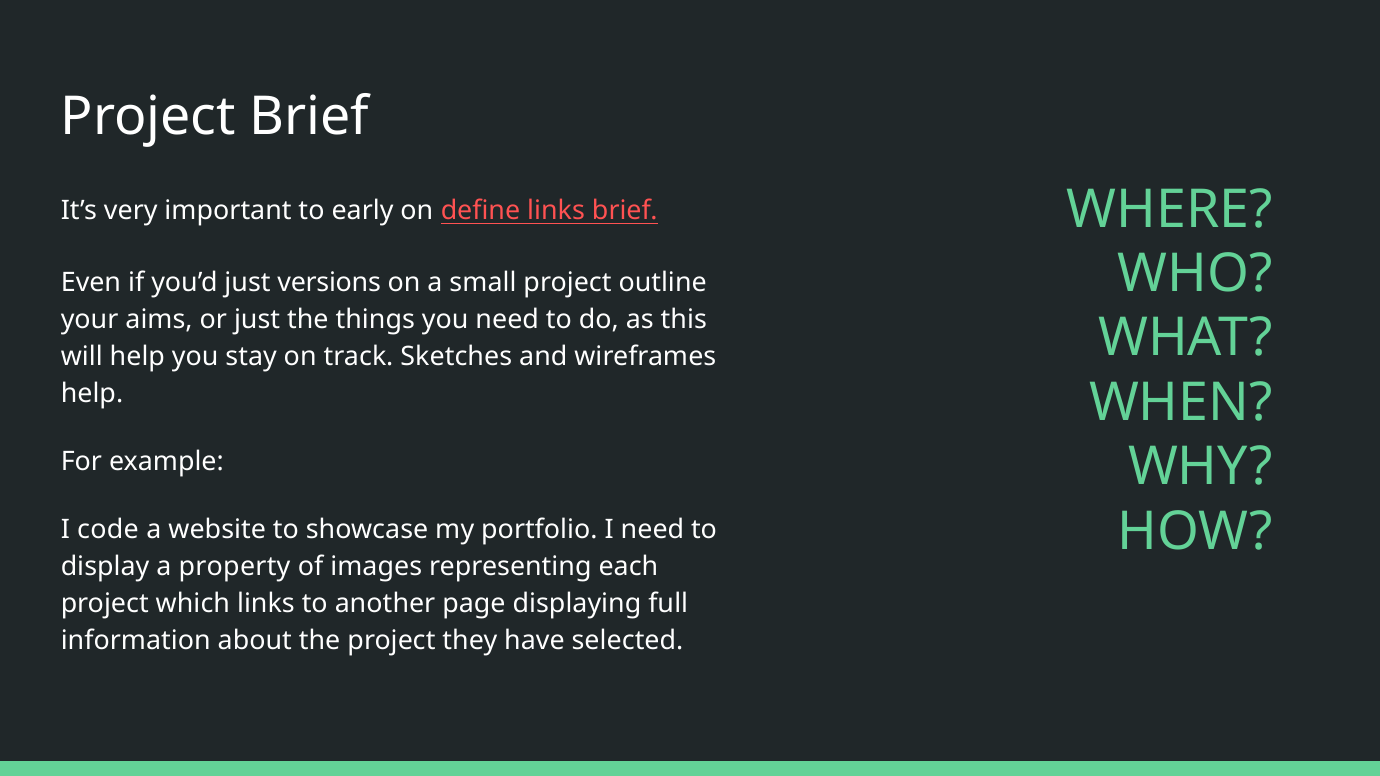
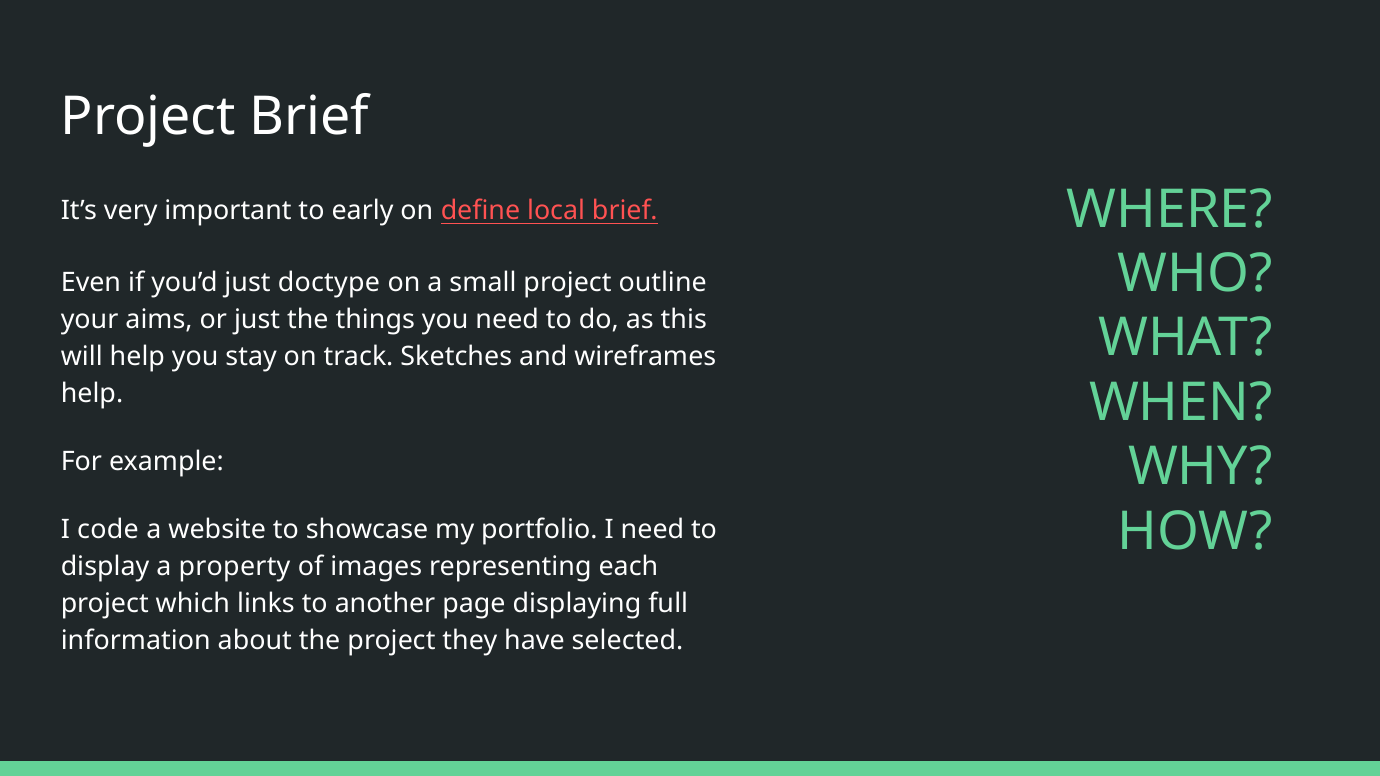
define links: links -> local
versions: versions -> doctype
